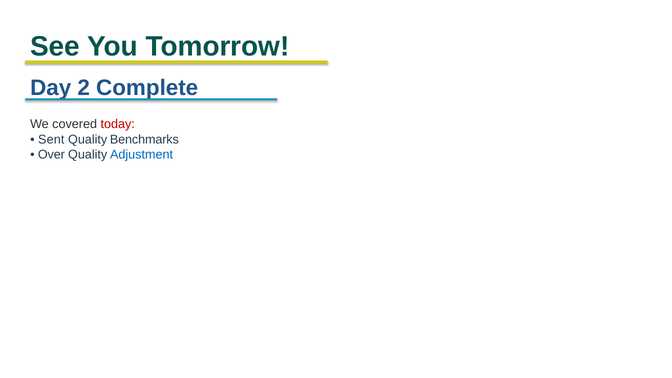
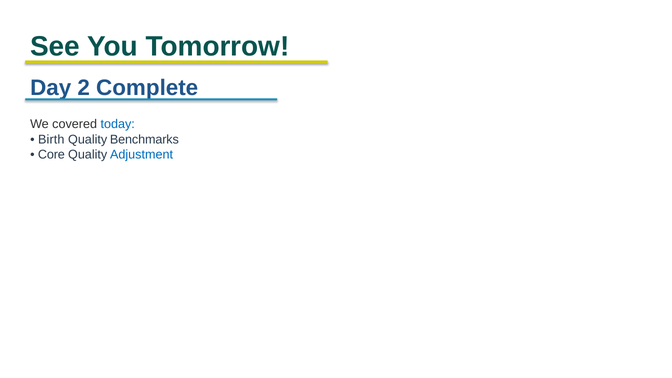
today colour: red -> blue
Sent: Sent -> Birth
Over: Over -> Core
